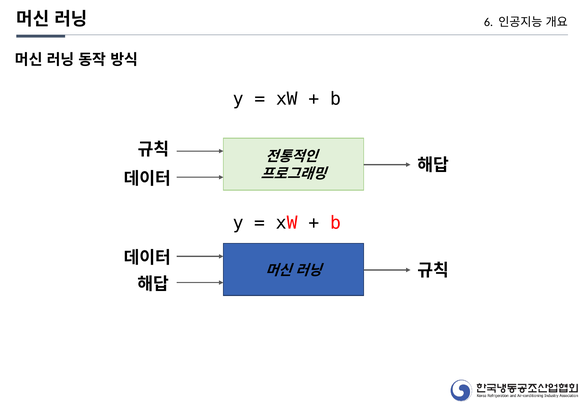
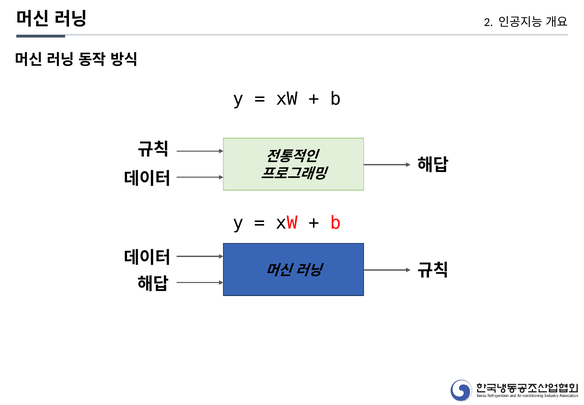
6: 6 -> 2
